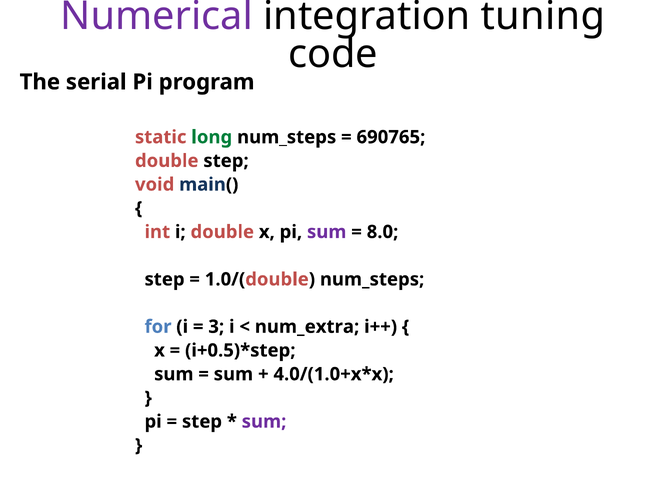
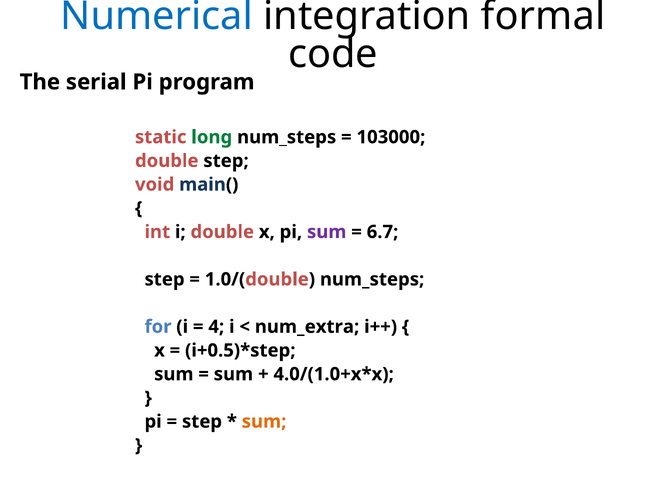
Numerical colour: purple -> blue
tuning: tuning -> formal
690765: 690765 -> 103000
8.0: 8.0 -> 6.7
3: 3 -> 4
sum at (264, 421) colour: purple -> orange
